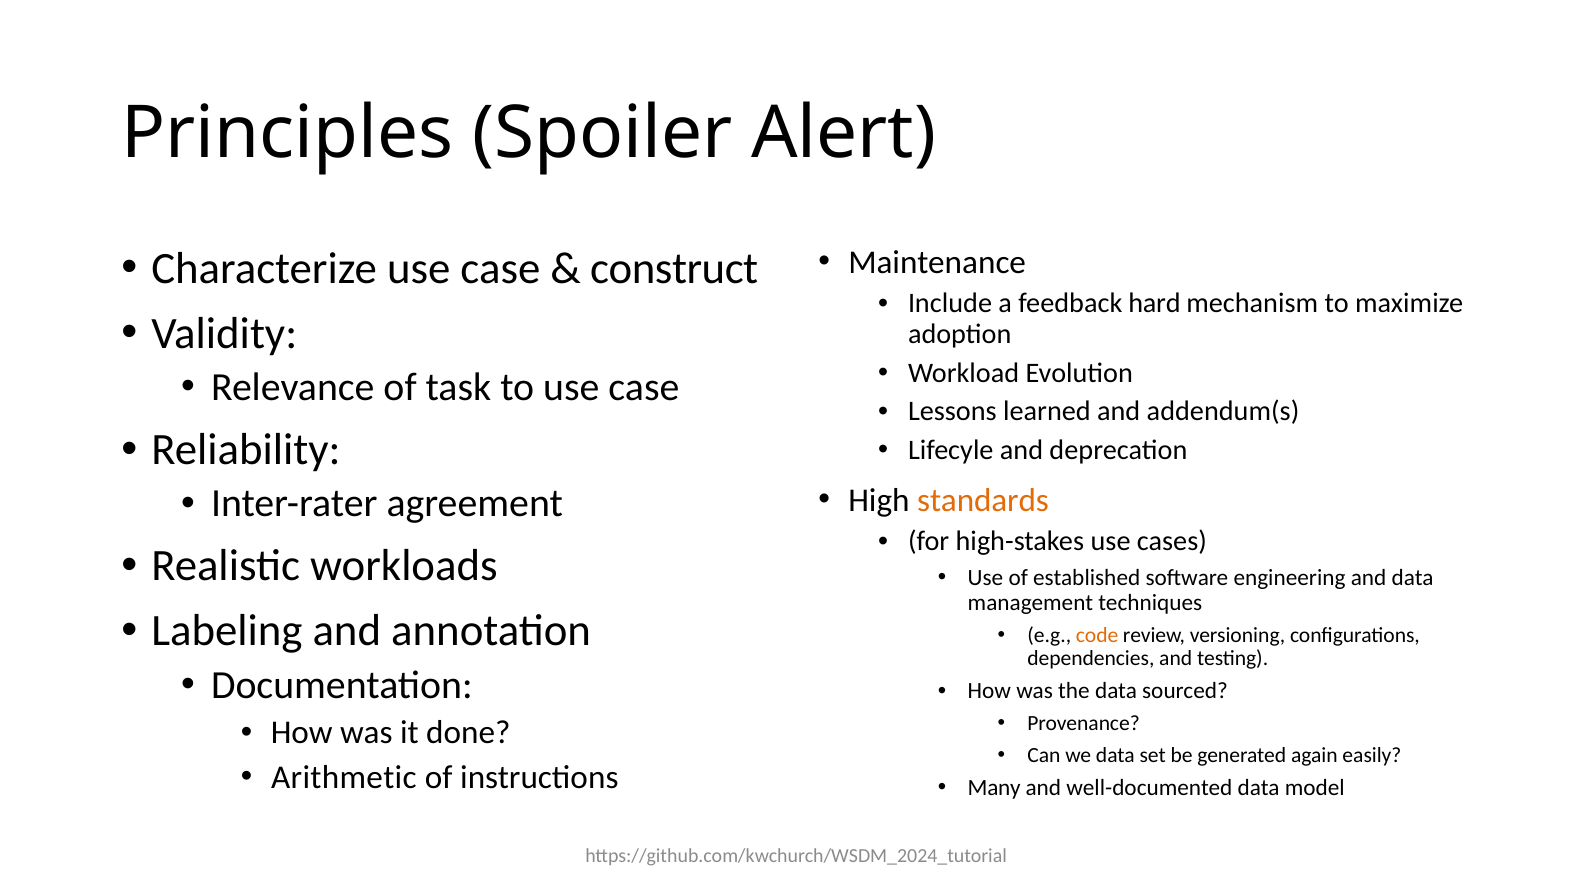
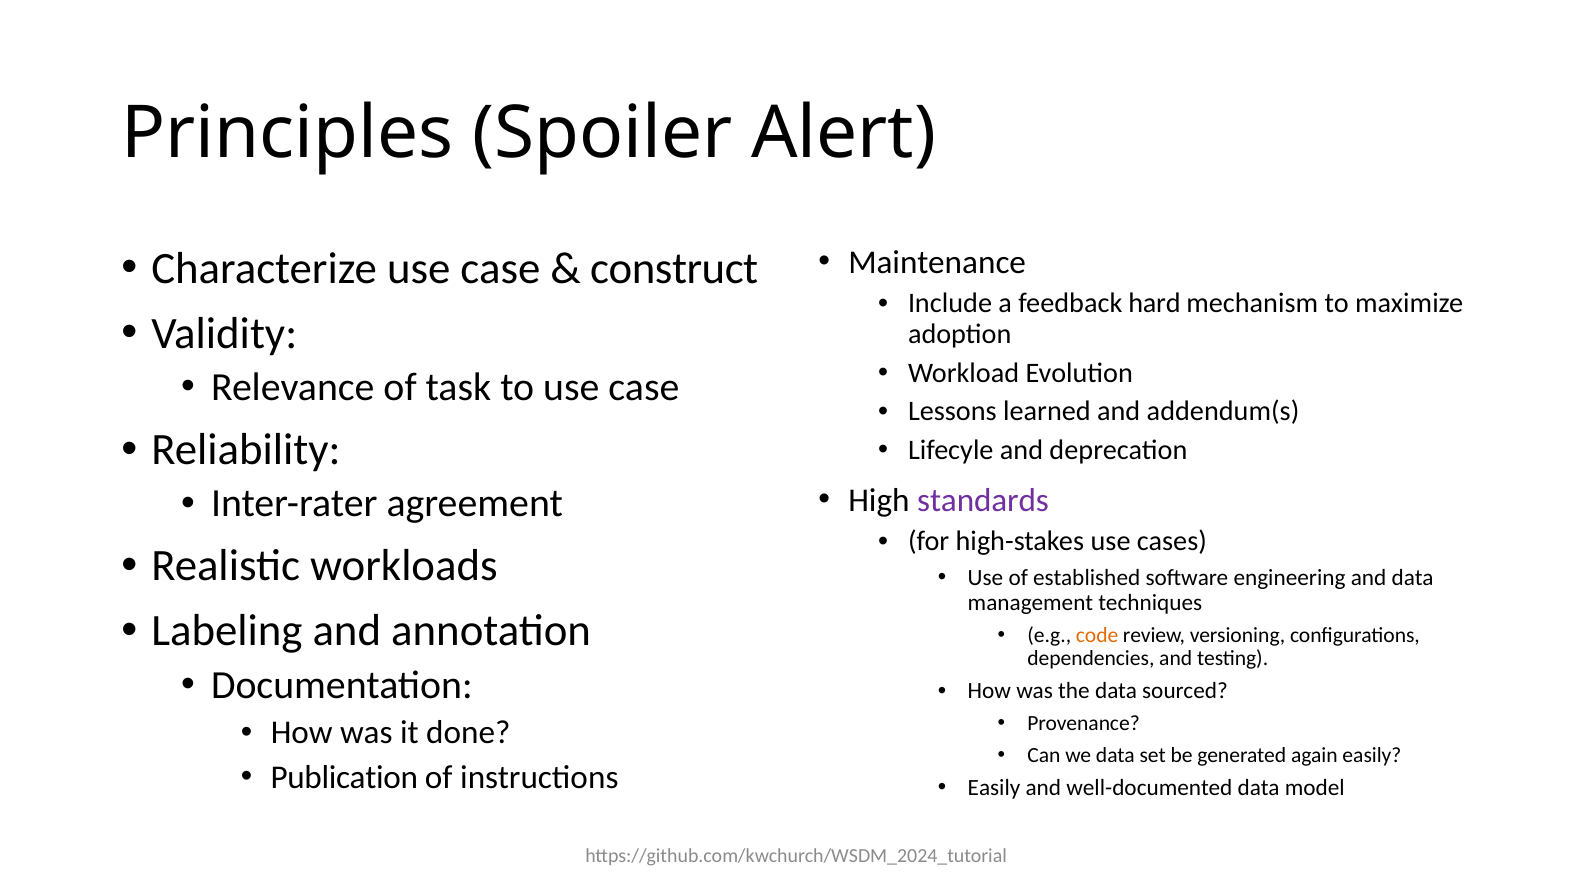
standards colour: orange -> purple
Arithmetic: Arithmetic -> Publication
Many at (994, 788): Many -> Easily
